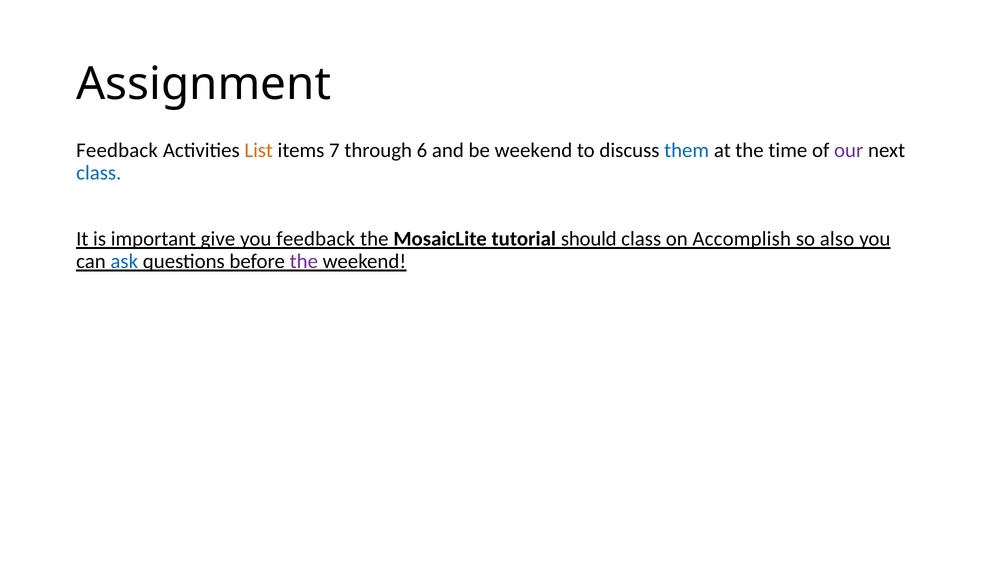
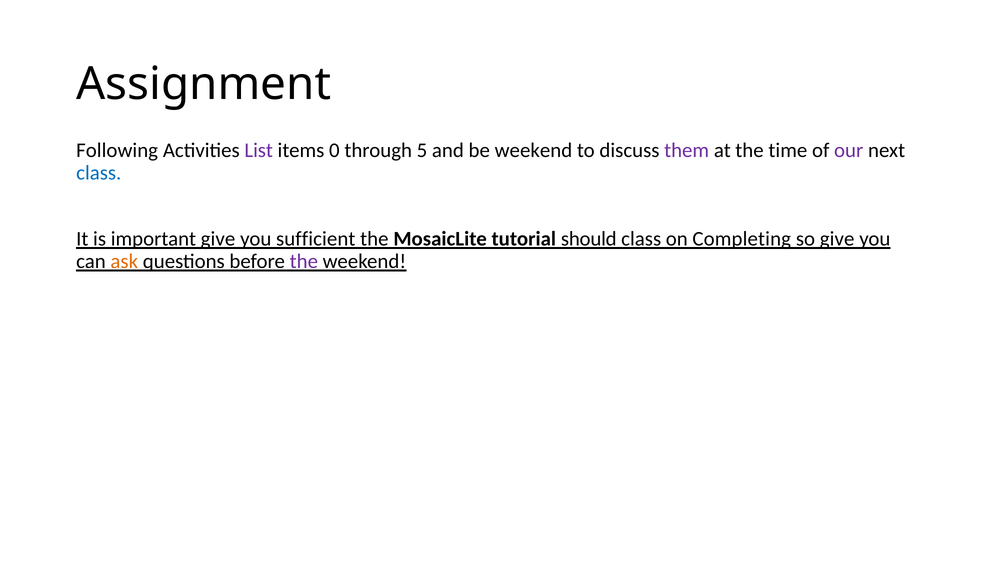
Feedback at (117, 151): Feedback -> Following
List colour: orange -> purple
7: 7 -> 0
6: 6 -> 5
them colour: blue -> purple
you feedback: feedback -> sufficient
Accomplish: Accomplish -> Completing
so also: also -> give
ask colour: blue -> orange
